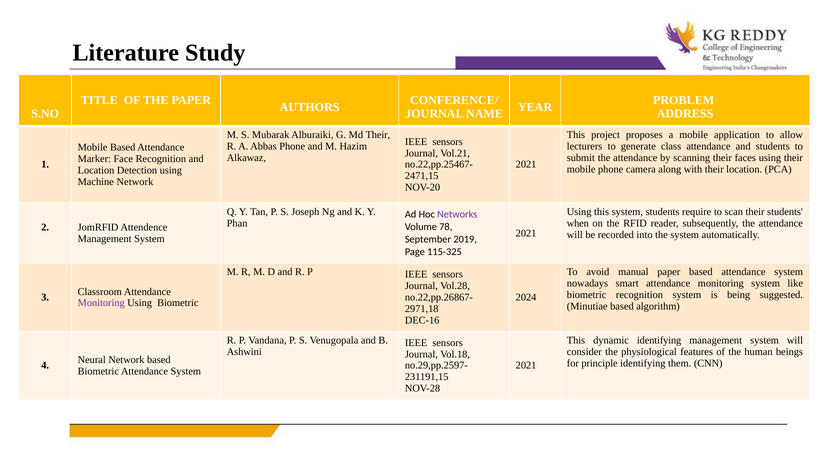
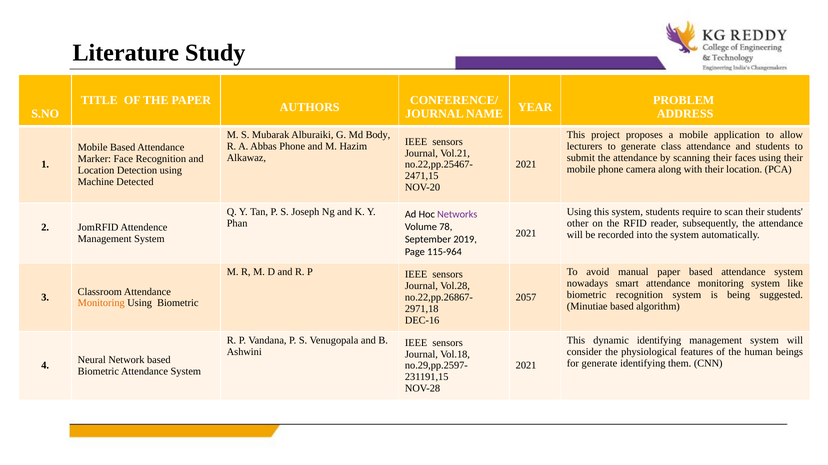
Md Their: Their -> Body
Machine Network: Network -> Detected
when: when -> other
115-325: 115-325 -> 115-964
2024: 2024 -> 2057
Monitoring at (101, 304) colour: purple -> orange
for principle: principle -> generate
